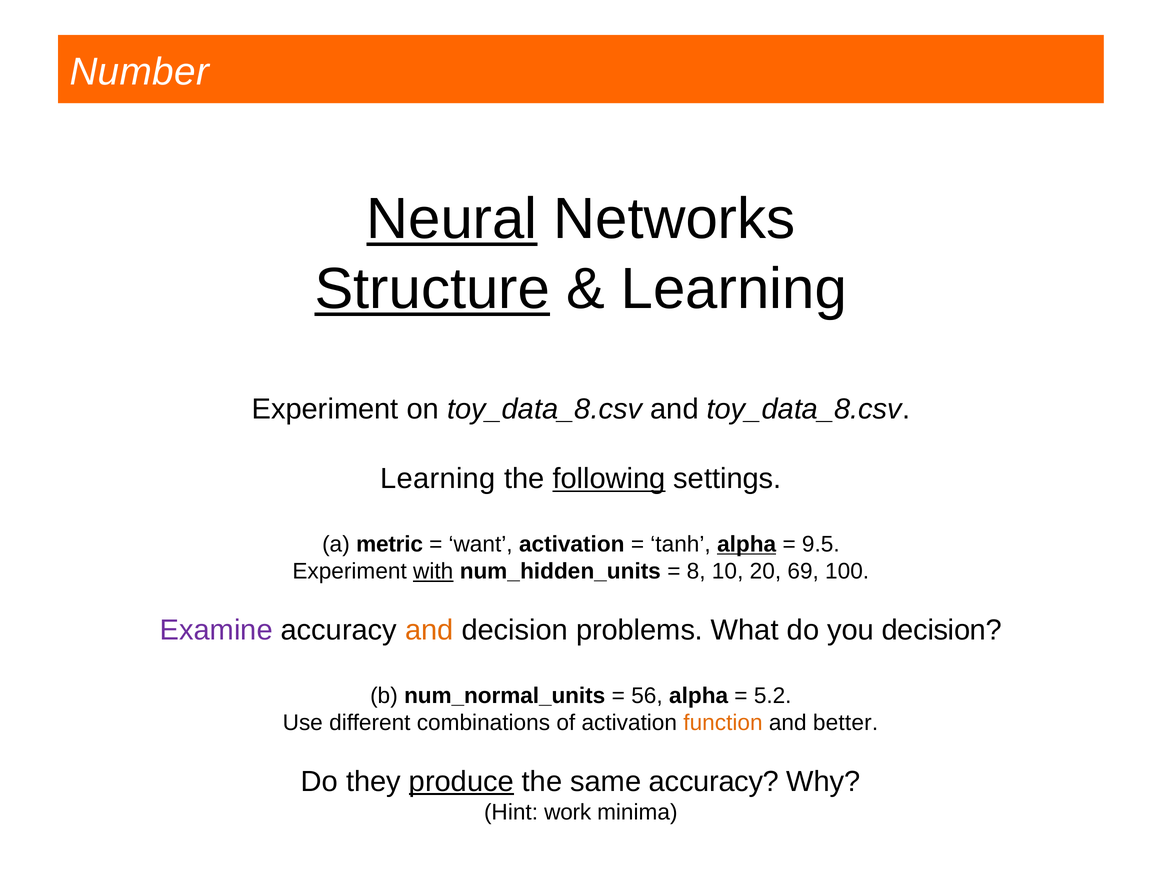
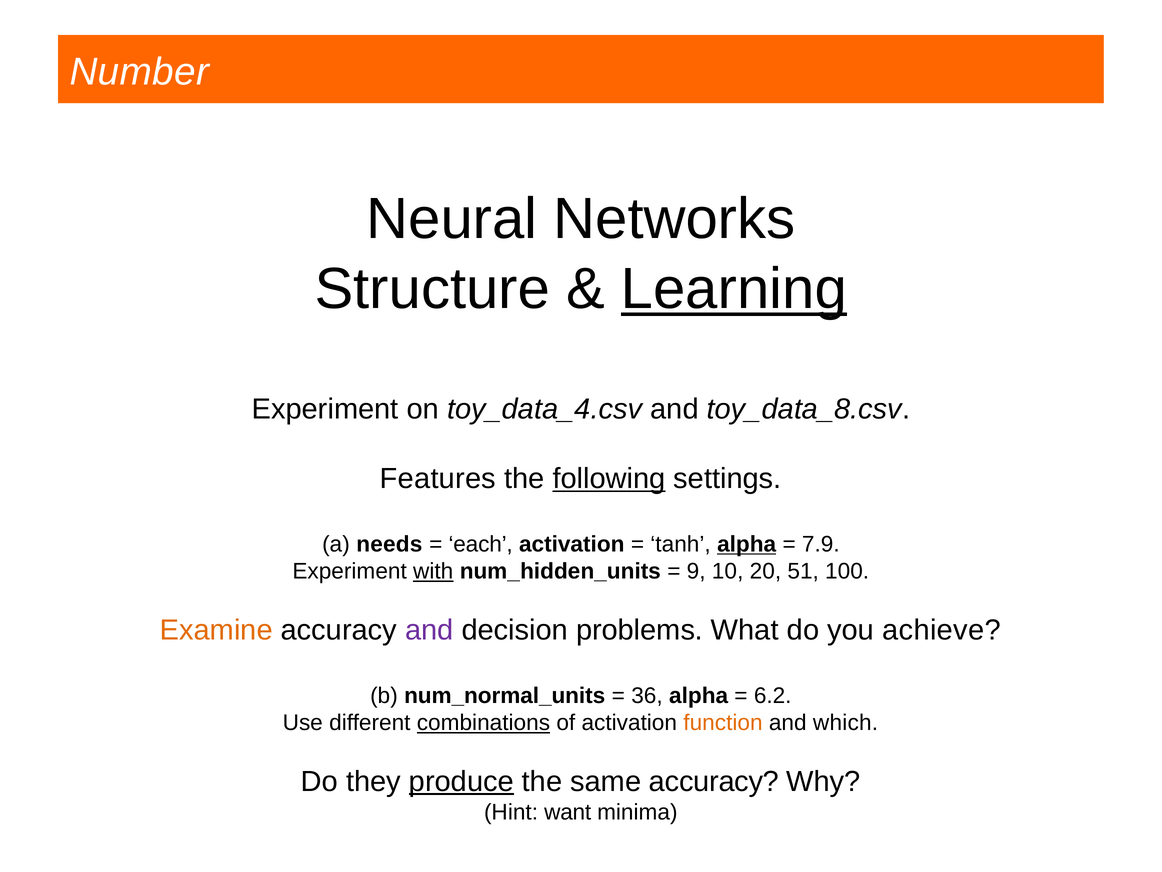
Neural underline: present -> none
Structure underline: present -> none
Learning at (734, 289) underline: none -> present
on toy_data_8.csv: toy_data_8.csv -> toy_data_4.csv
Learning at (438, 479): Learning -> Features
metric: metric -> needs
want: want -> each
9.5: 9.5 -> 7.9
8: 8 -> 9
69: 69 -> 51
Examine colour: purple -> orange
and at (429, 630) colour: orange -> purple
you decision: decision -> achieve
56: 56 -> 36
5.2: 5.2 -> 6.2
combinations underline: none -> present
better: better -> which
work: work -> want
